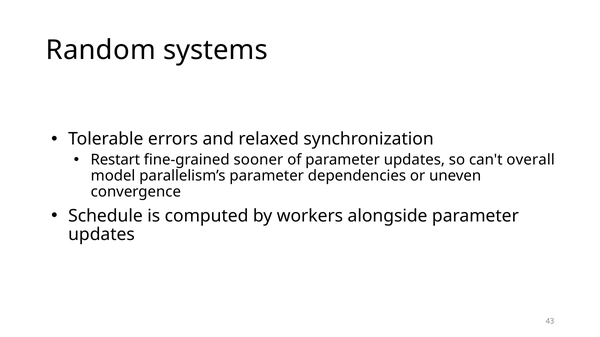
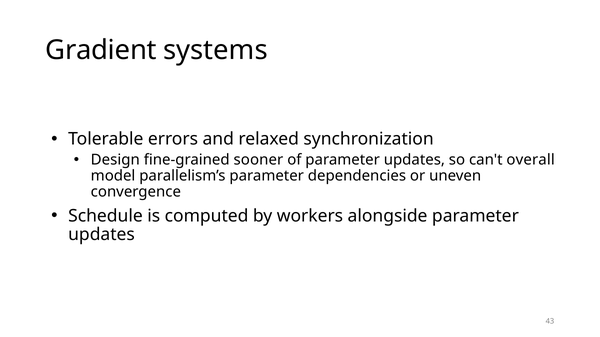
Random: Random -> Gradient
Restart: Restart -> Design
